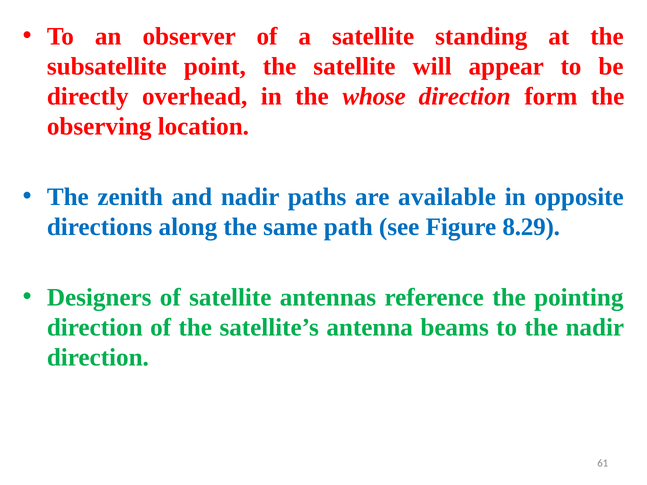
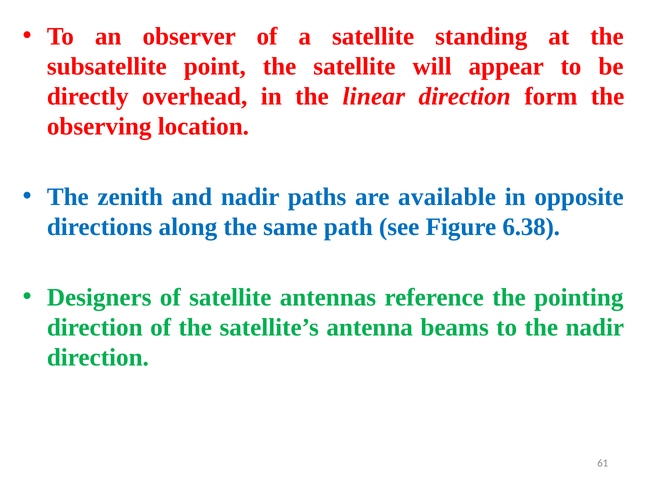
whose: whose -> linear
8.29: 8.29 -> 6.38
